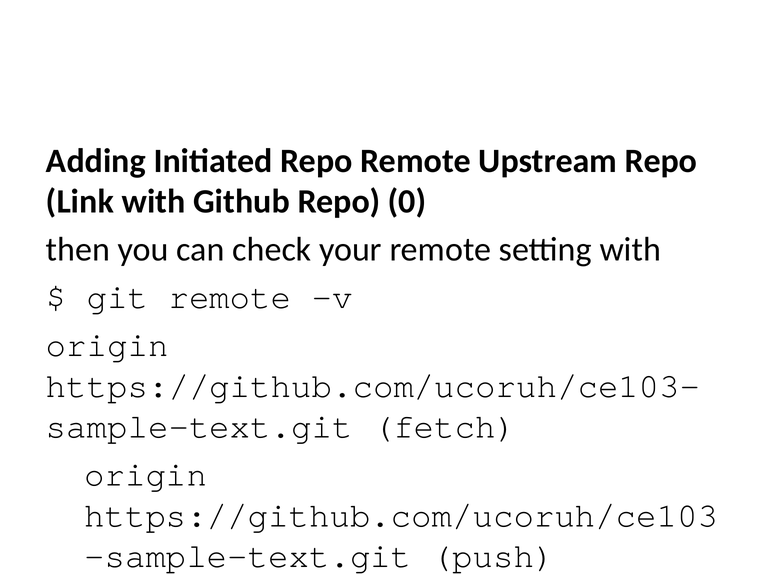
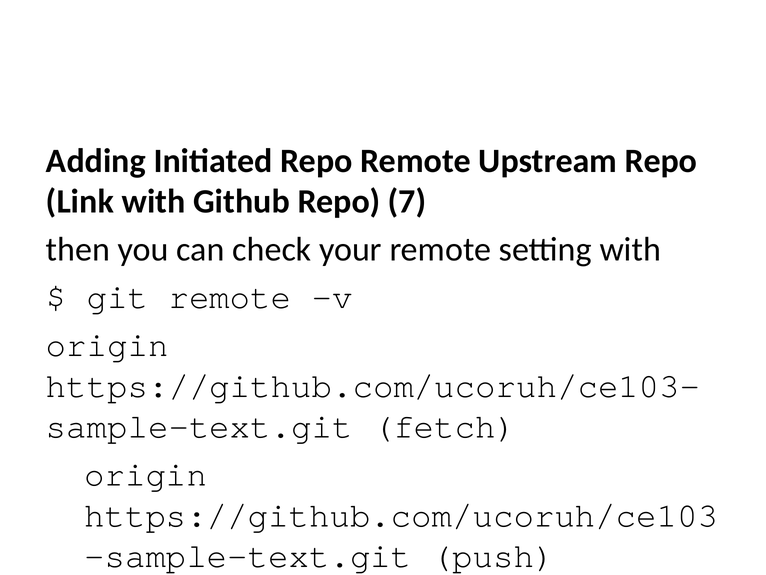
0: 0 -> 7
